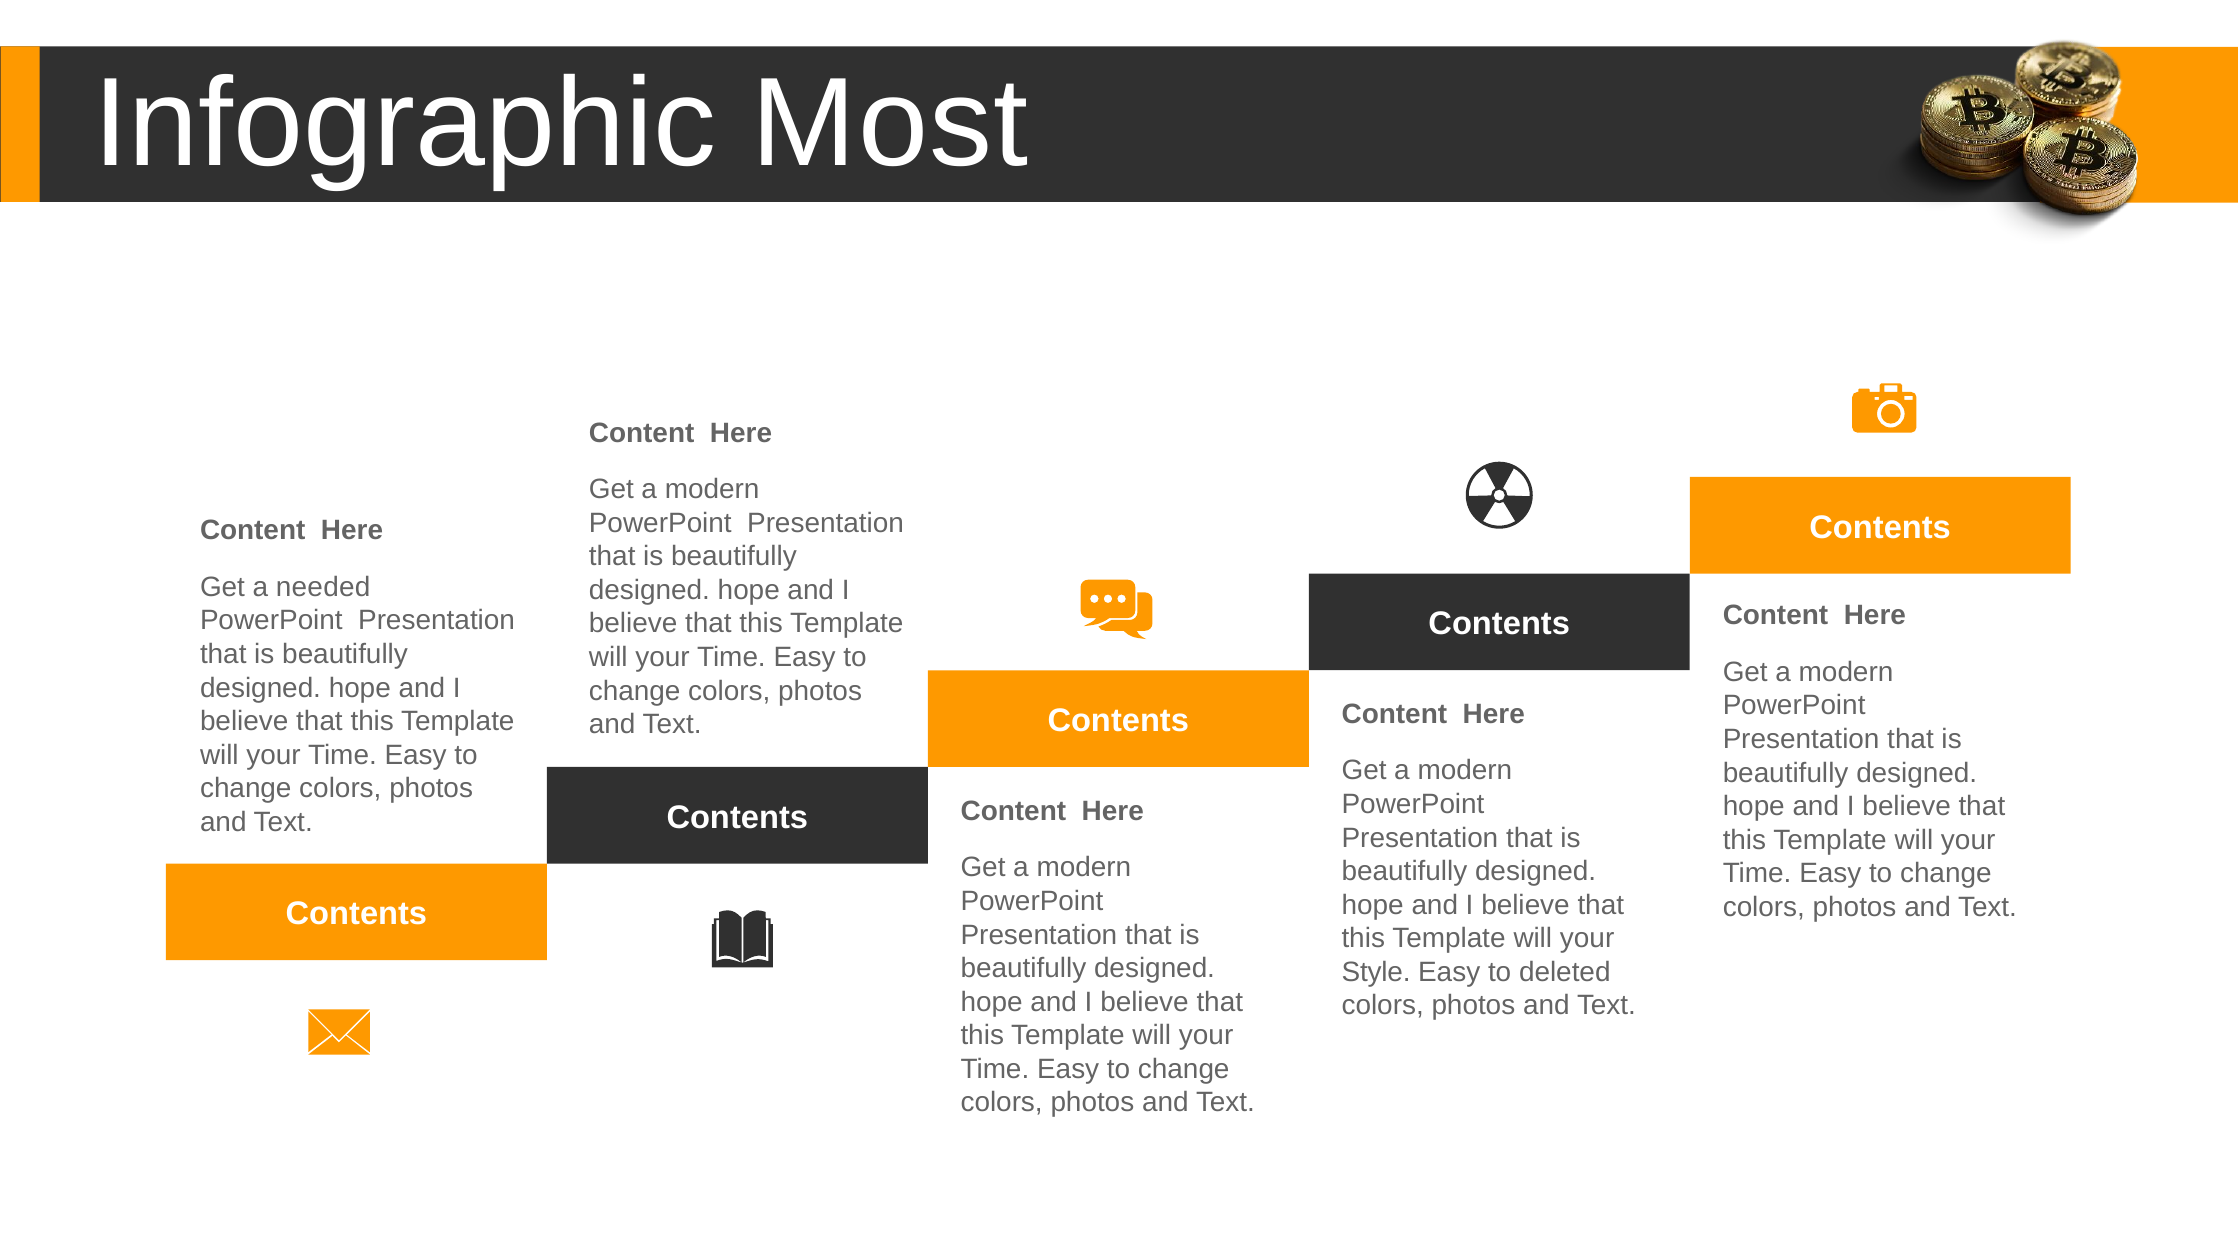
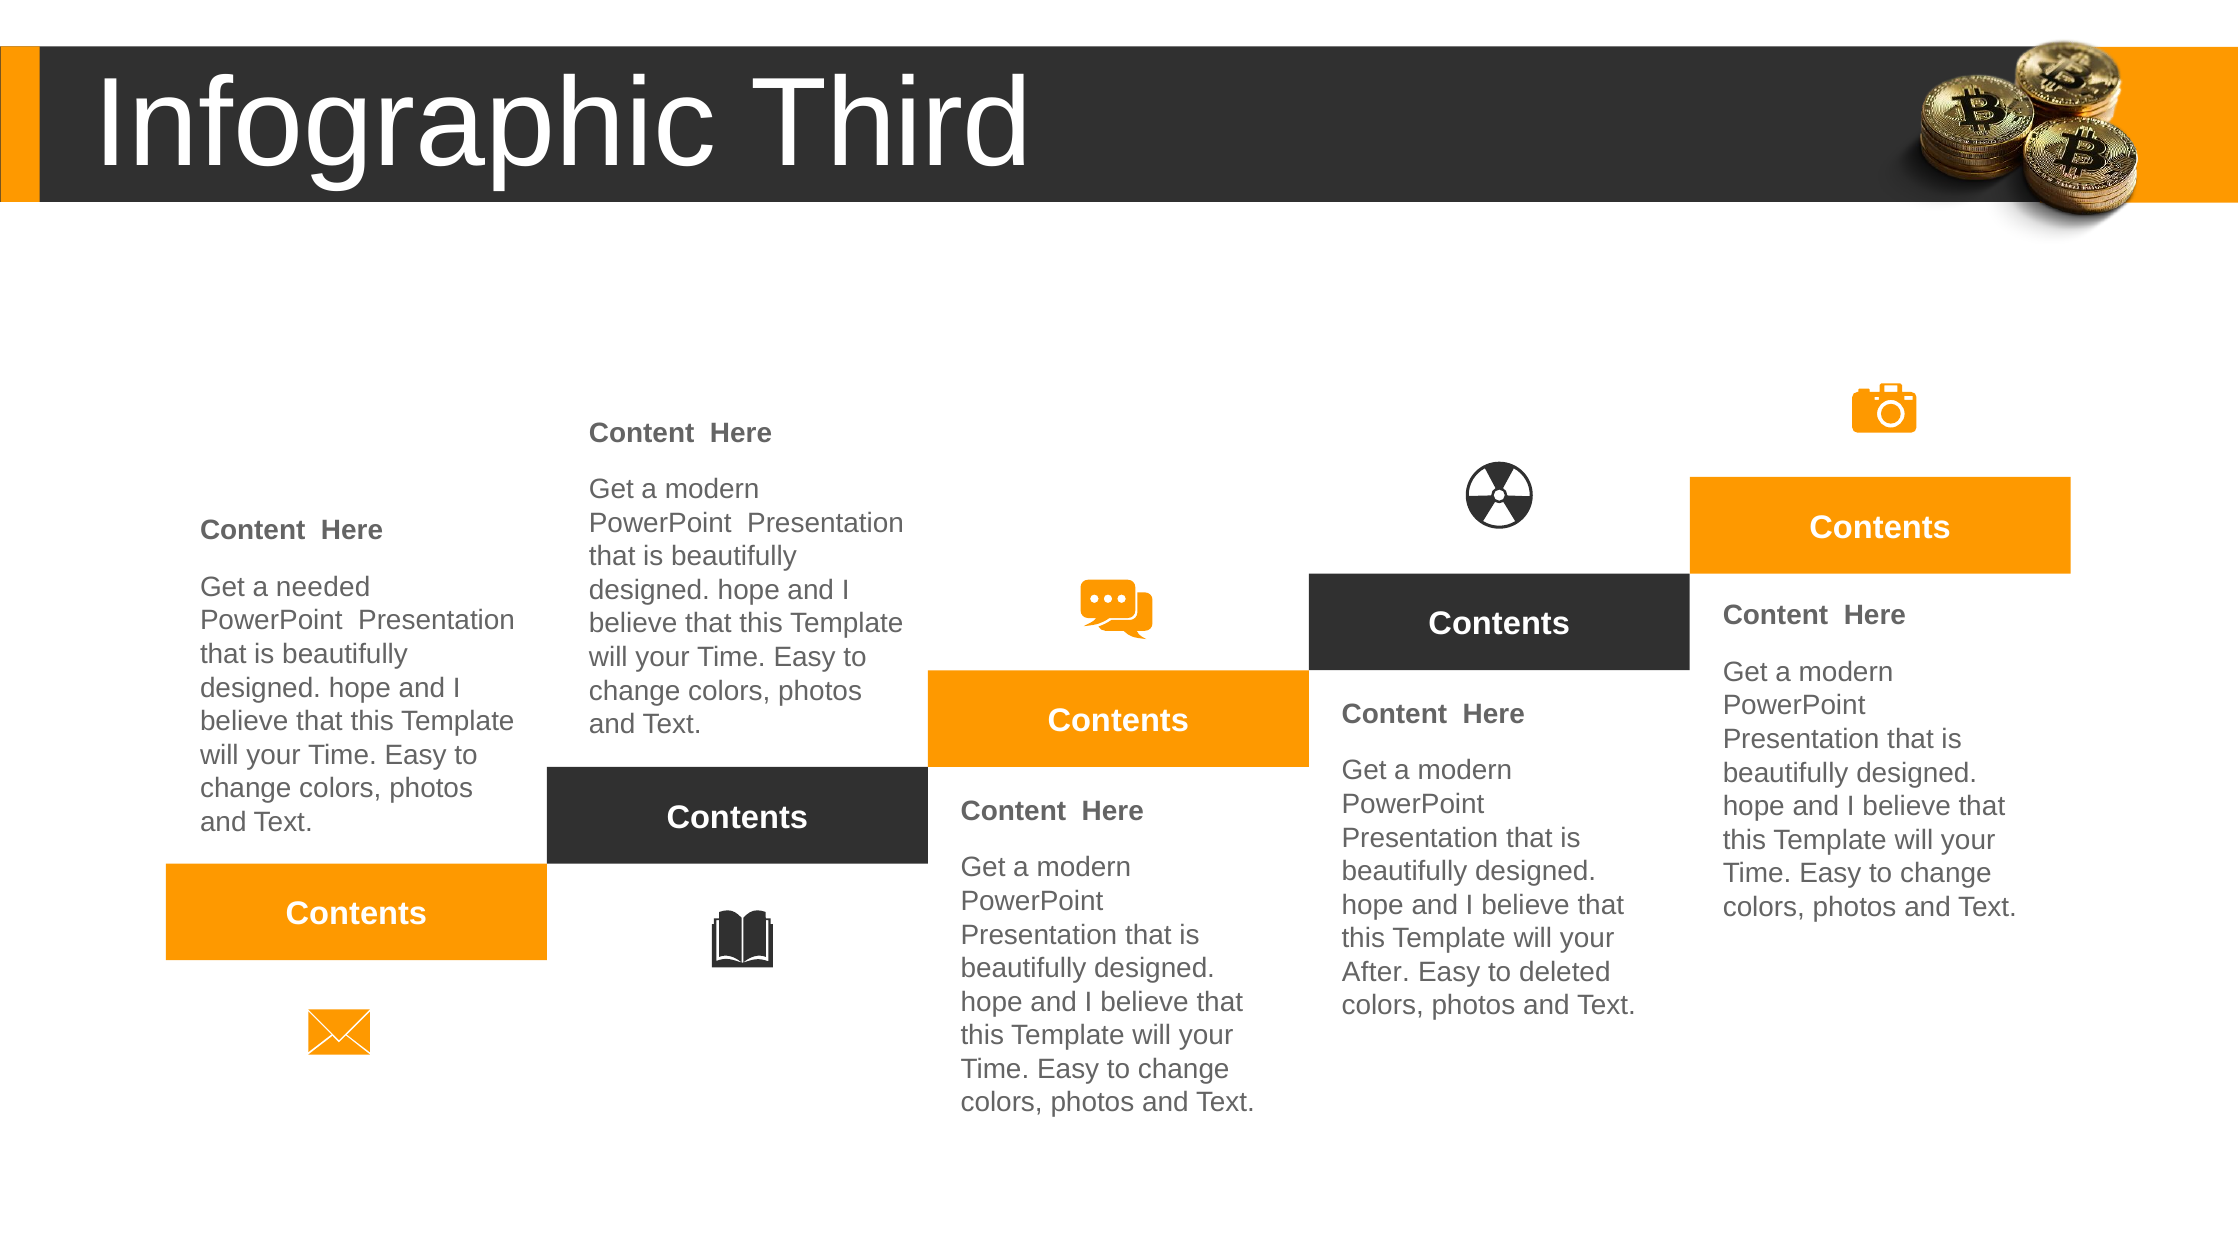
Most: Most -> Third
Style: Style -> After
